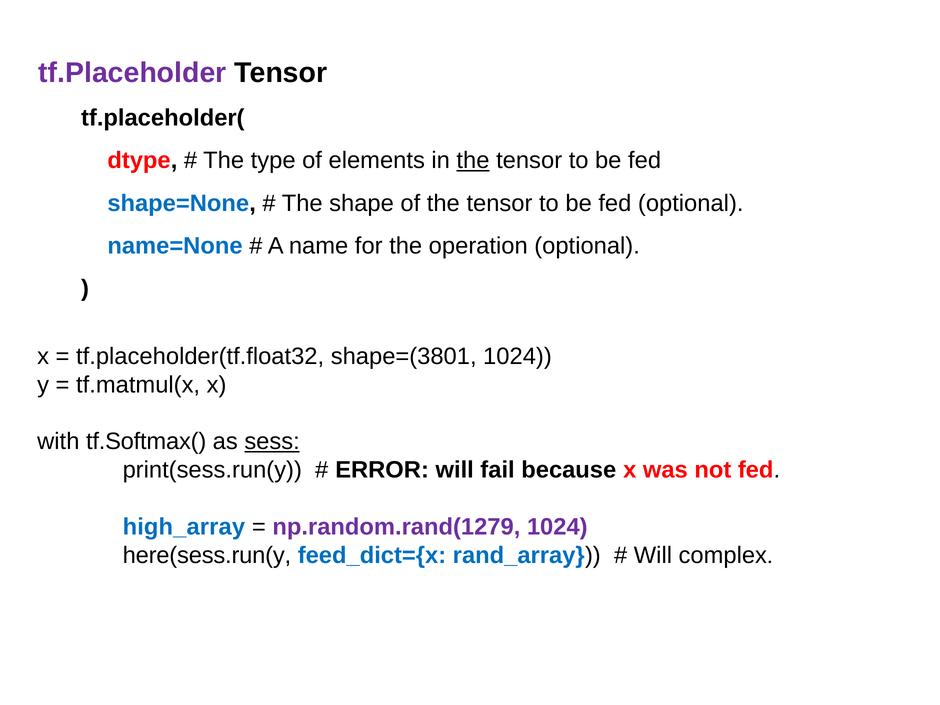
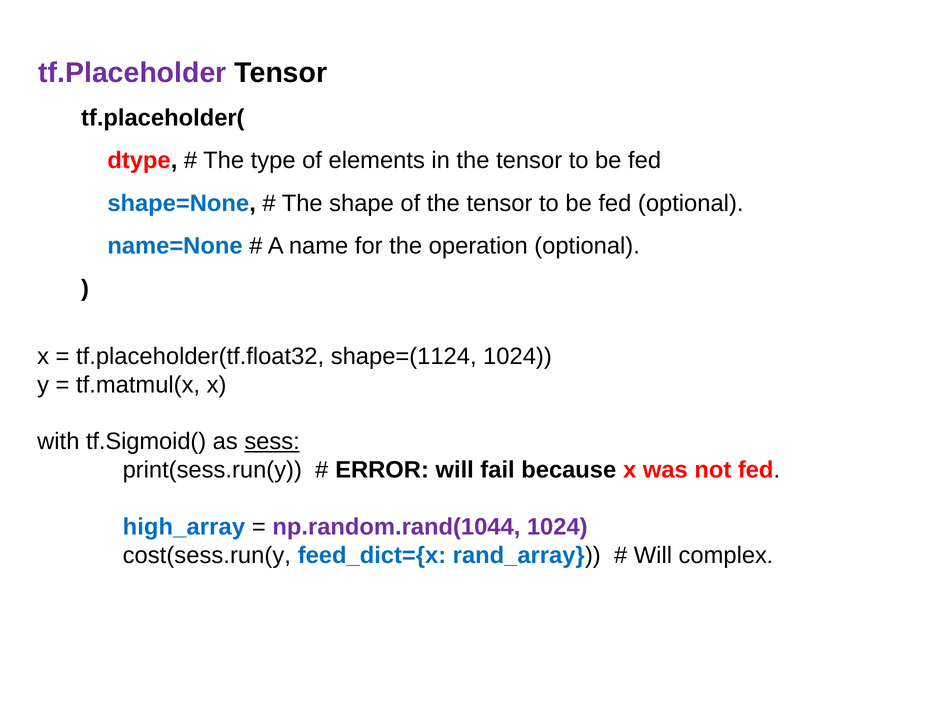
the at (473, 161) underline: present -> none
shape=(3801: shape=(3801 -> shape=(1124
tf.Softmax(: tf.Softmax( -> tf.Sigmoid(
np.random.rand(1279: np.random.rand(1279 -> np.random.rand(1044
here(sess.run(y: here(sess.run(y -> cost(sess.run(y
